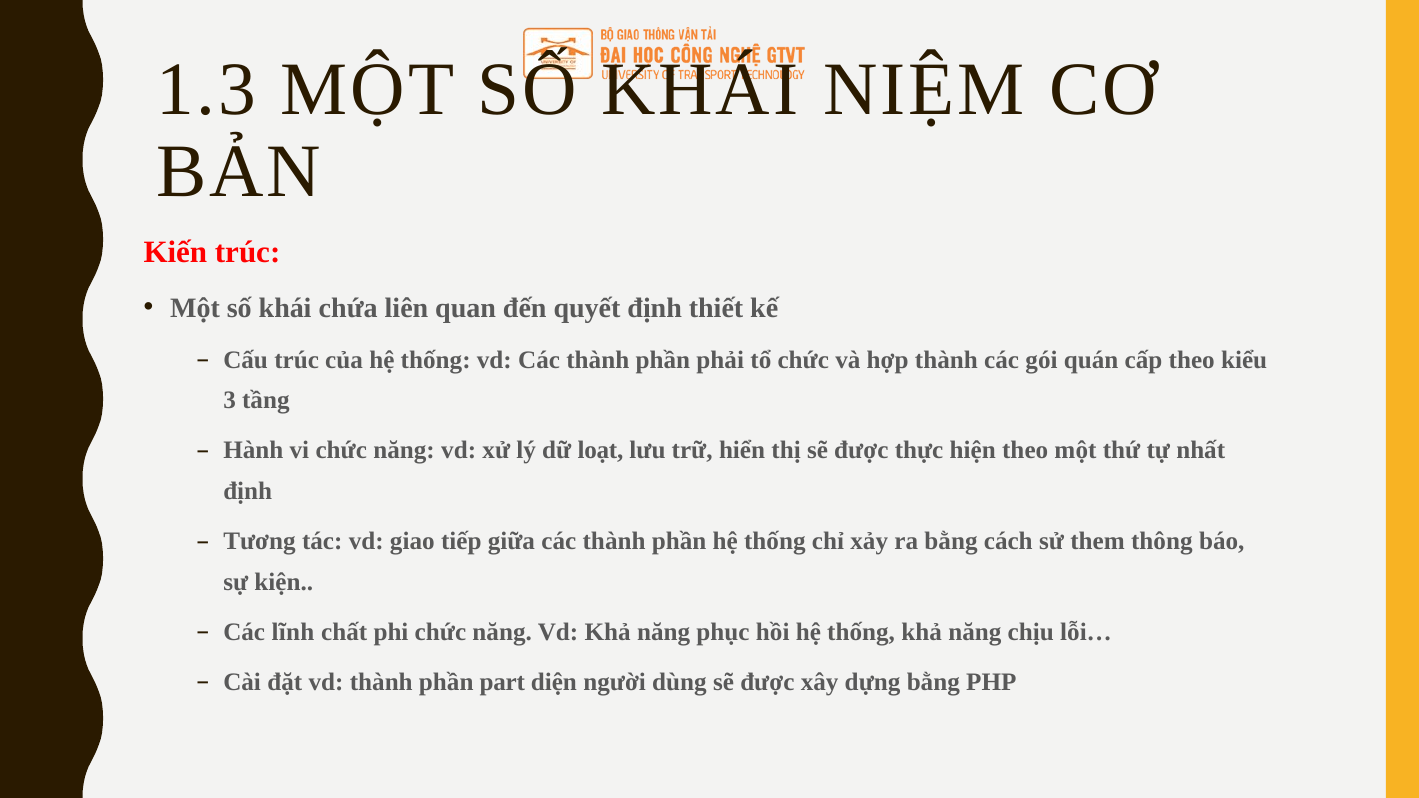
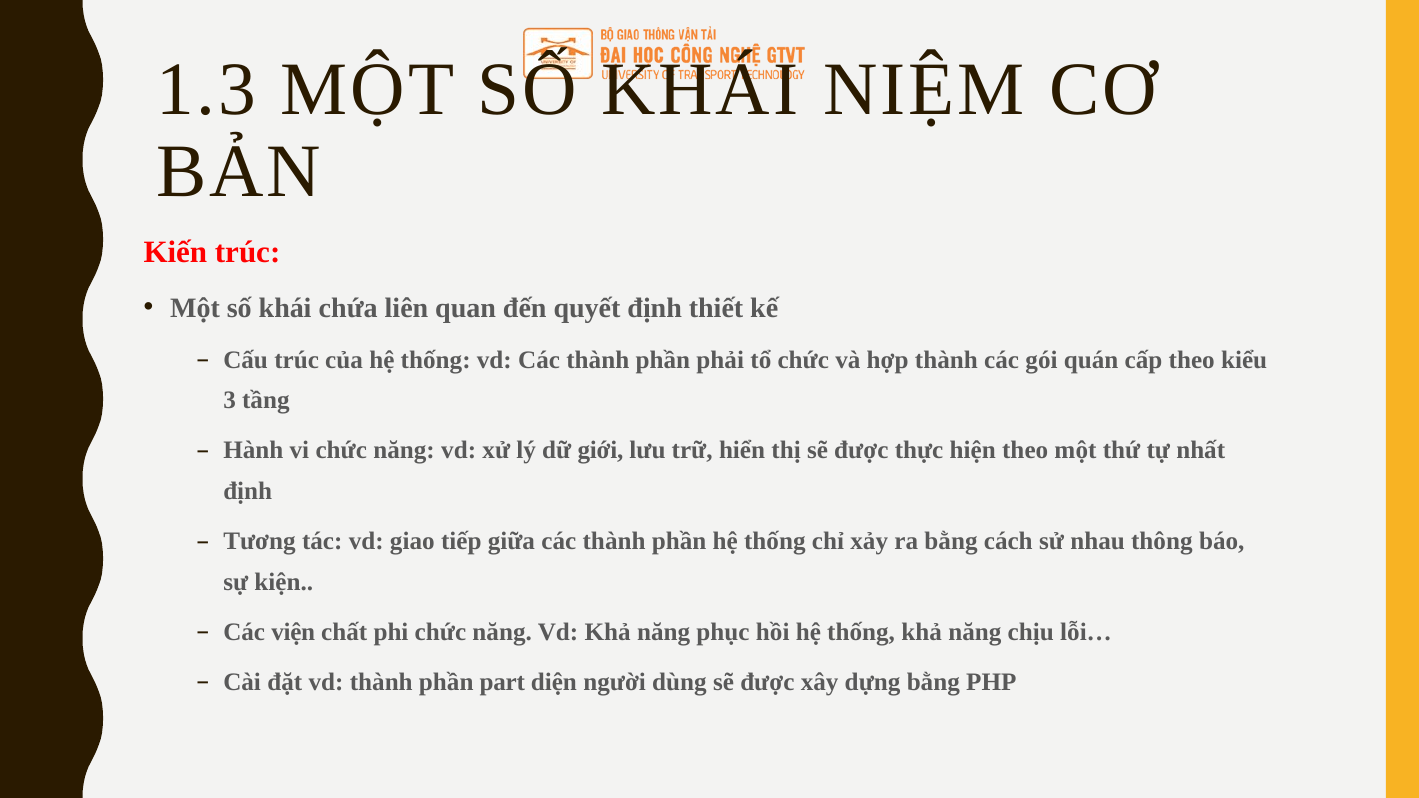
loạt: loạt -> giới
them: them -> nhau
lĩnh: lĩnh -> viện
